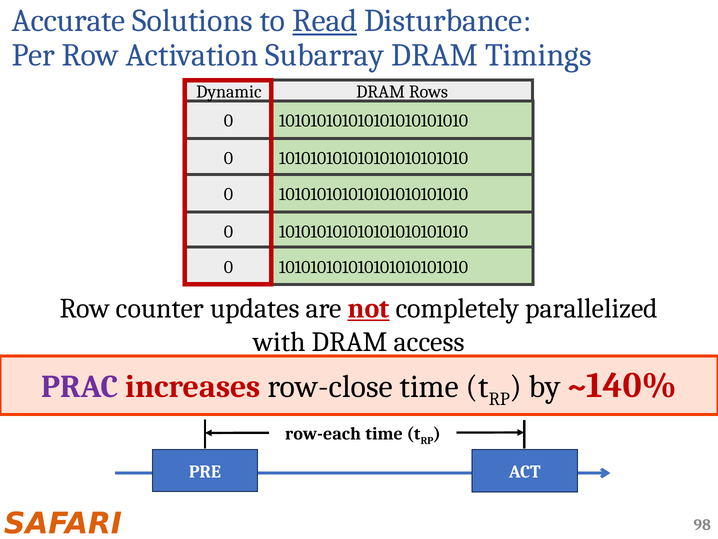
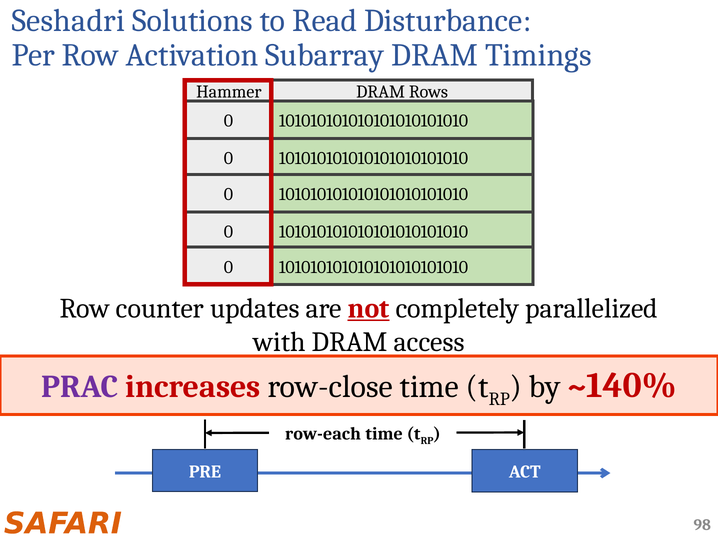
Accurate: Accurate -> Seshadri
Read underline: present -> none
Dynamic: Dynamic -> Hammer
